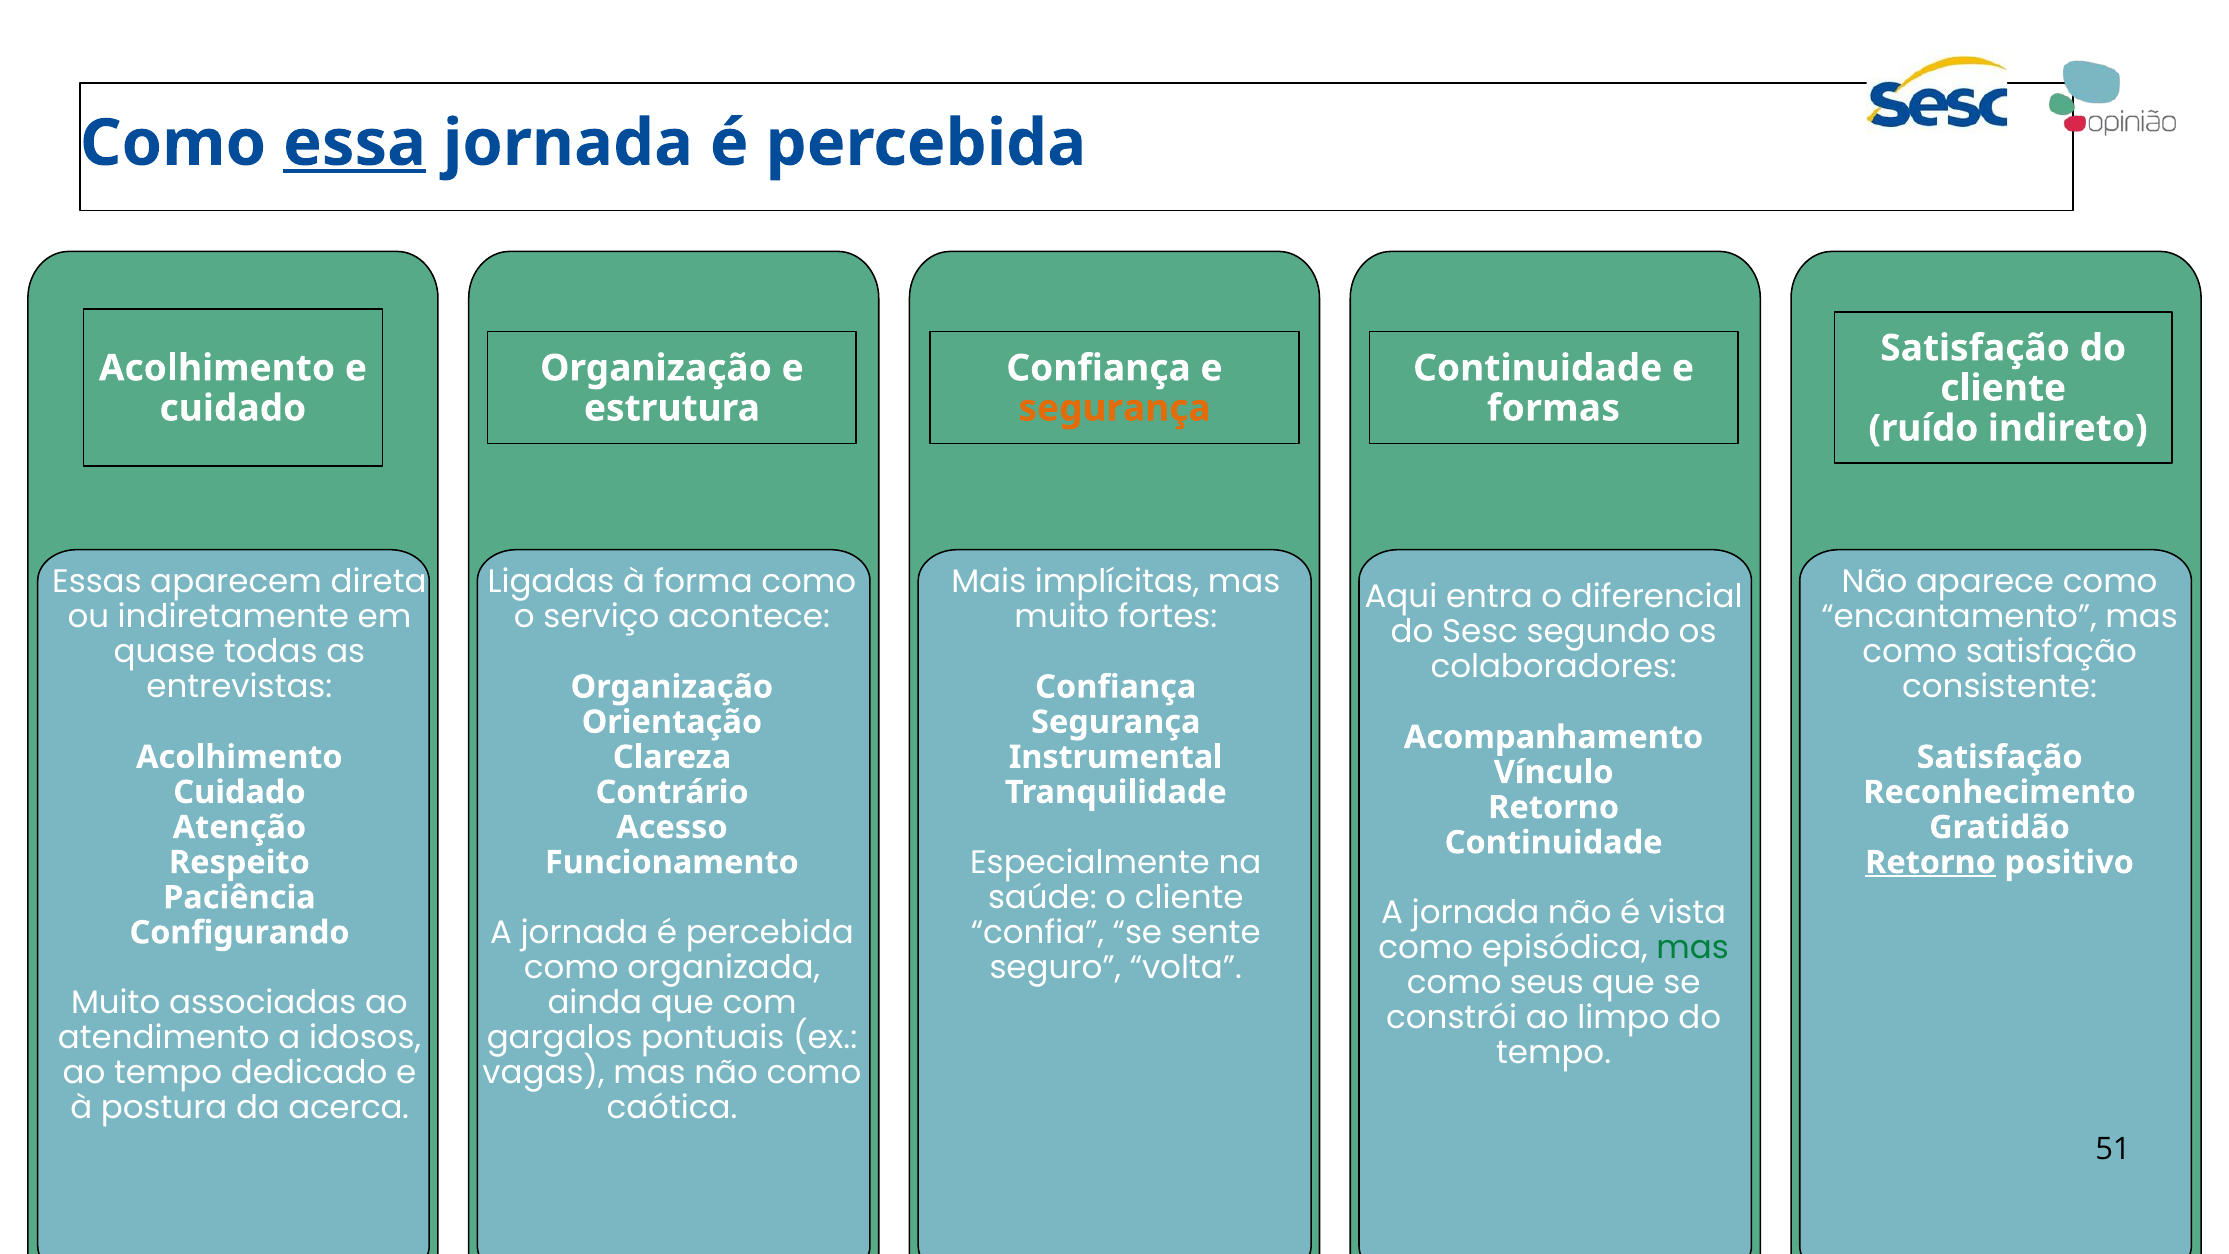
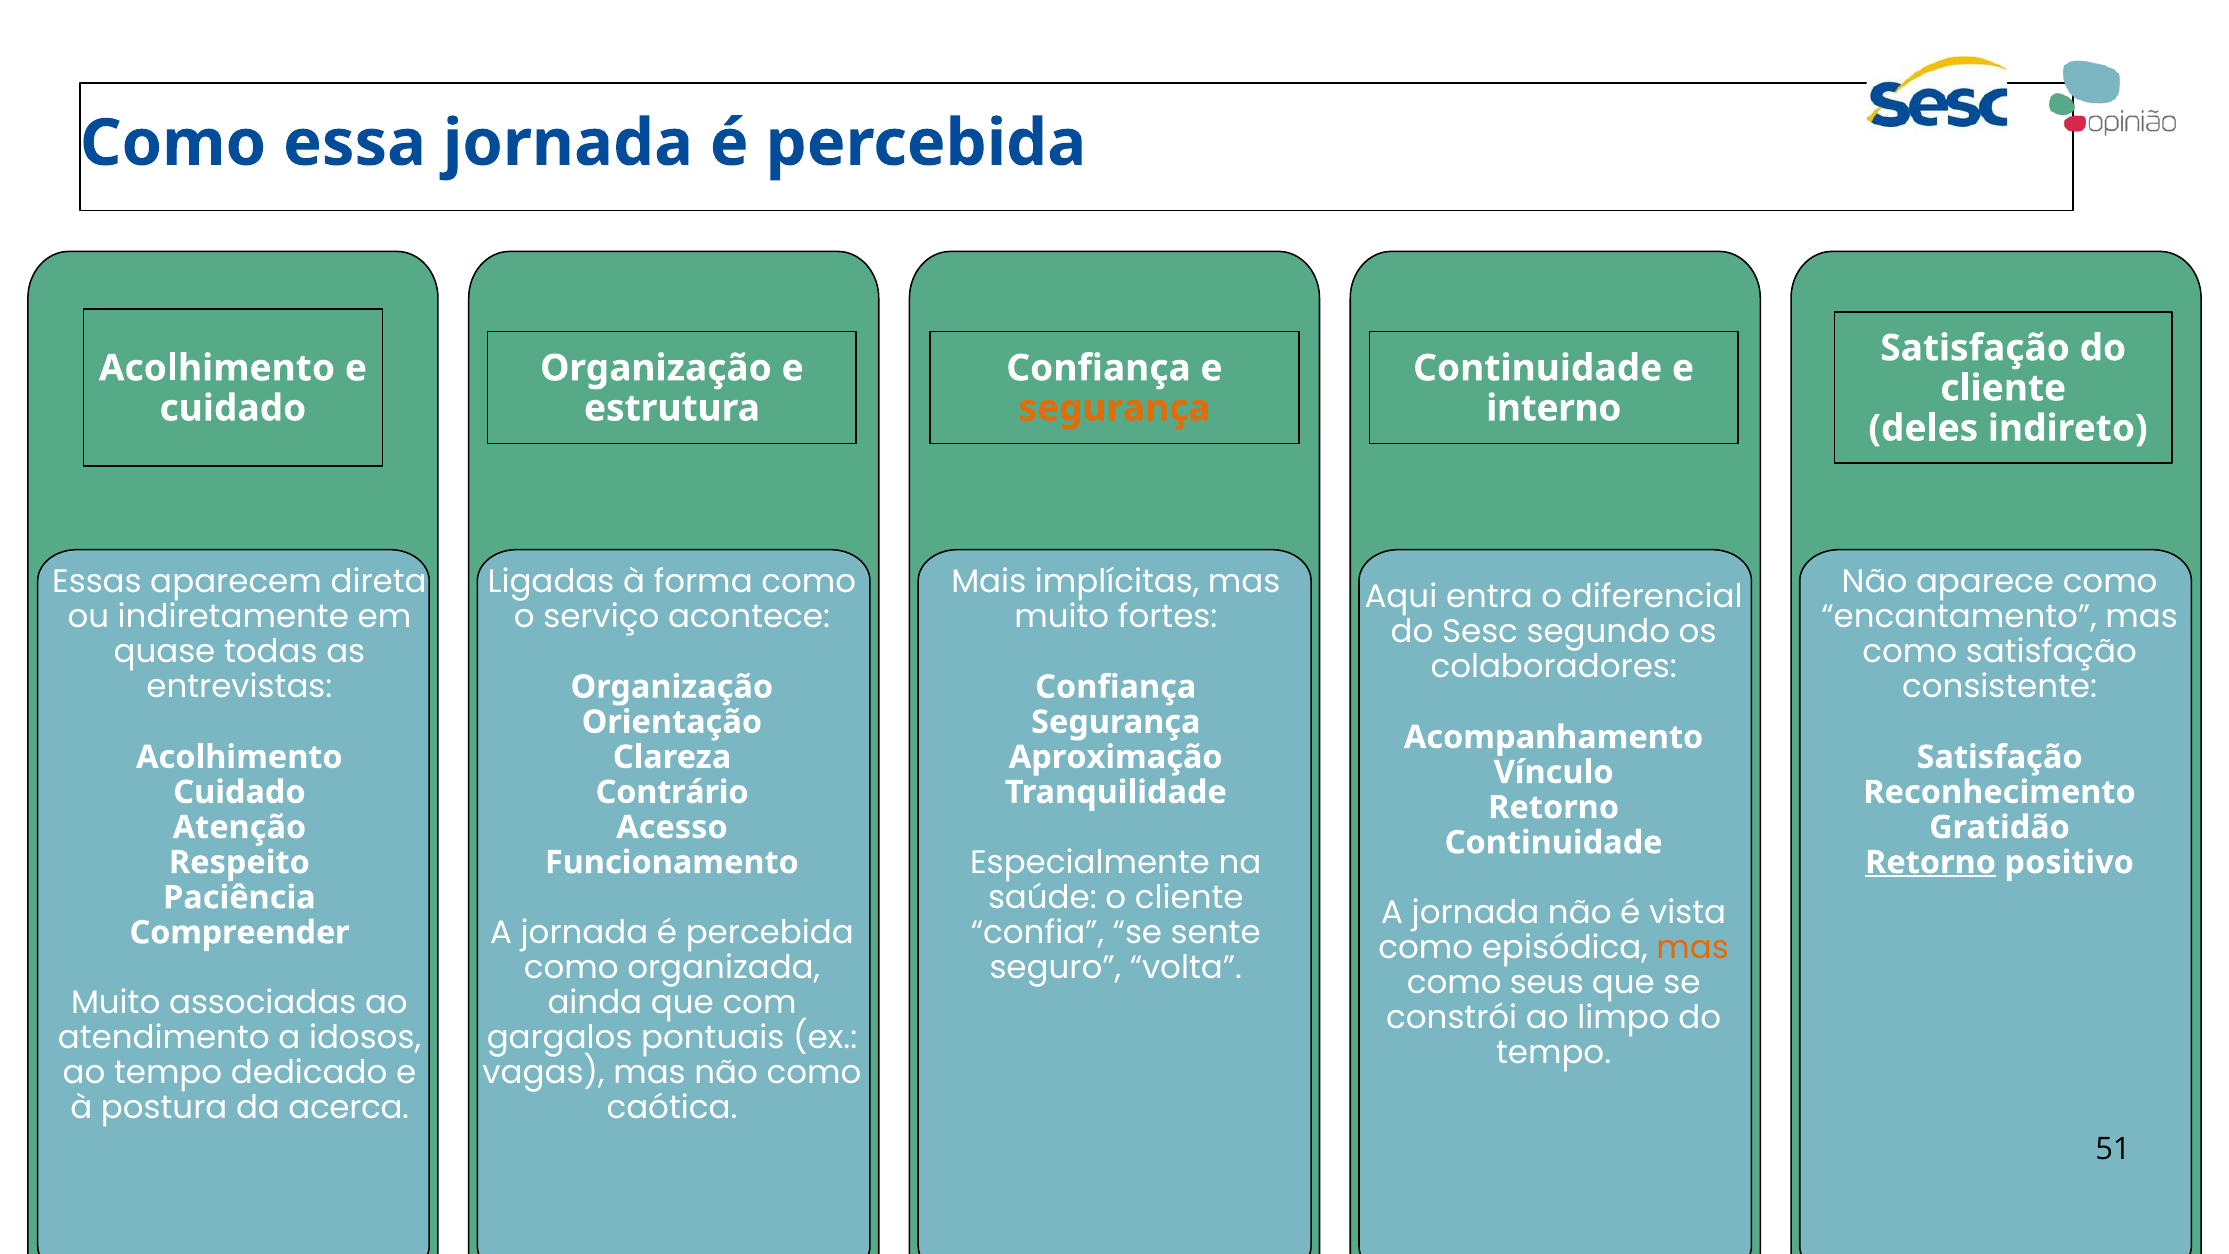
essa underline: present -> none
formas: formas -> interno
ruído: ruído -> deles
Instrumental: Instrumental -> Aproximação
Configurando: Configurando -> Compreender
mas at (1693, 948) colour: green -> orange
